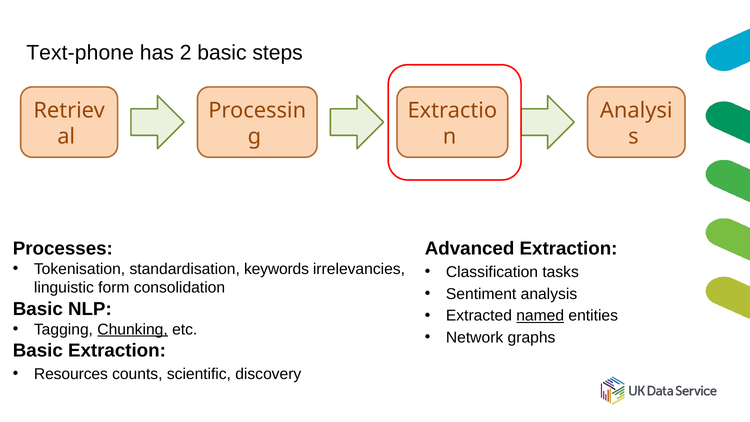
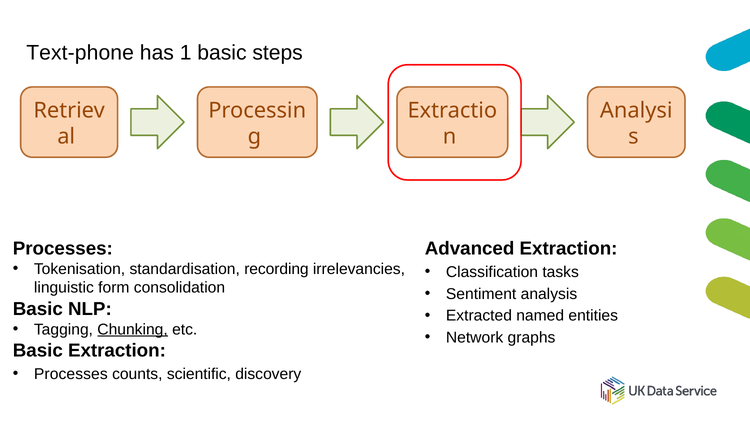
2: 2 -> 1
keywords: keywords -> recording
named underline: present -> none
Resources at (71, 374): Resources -> Processes
